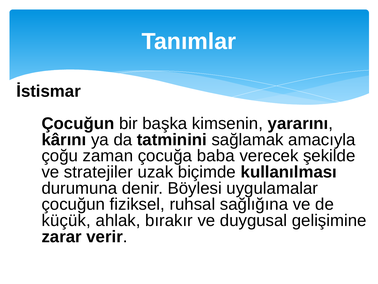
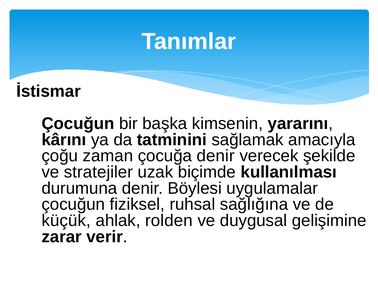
çocuğa baba: baba -> denir
bırakır: bırakır -> rolden
